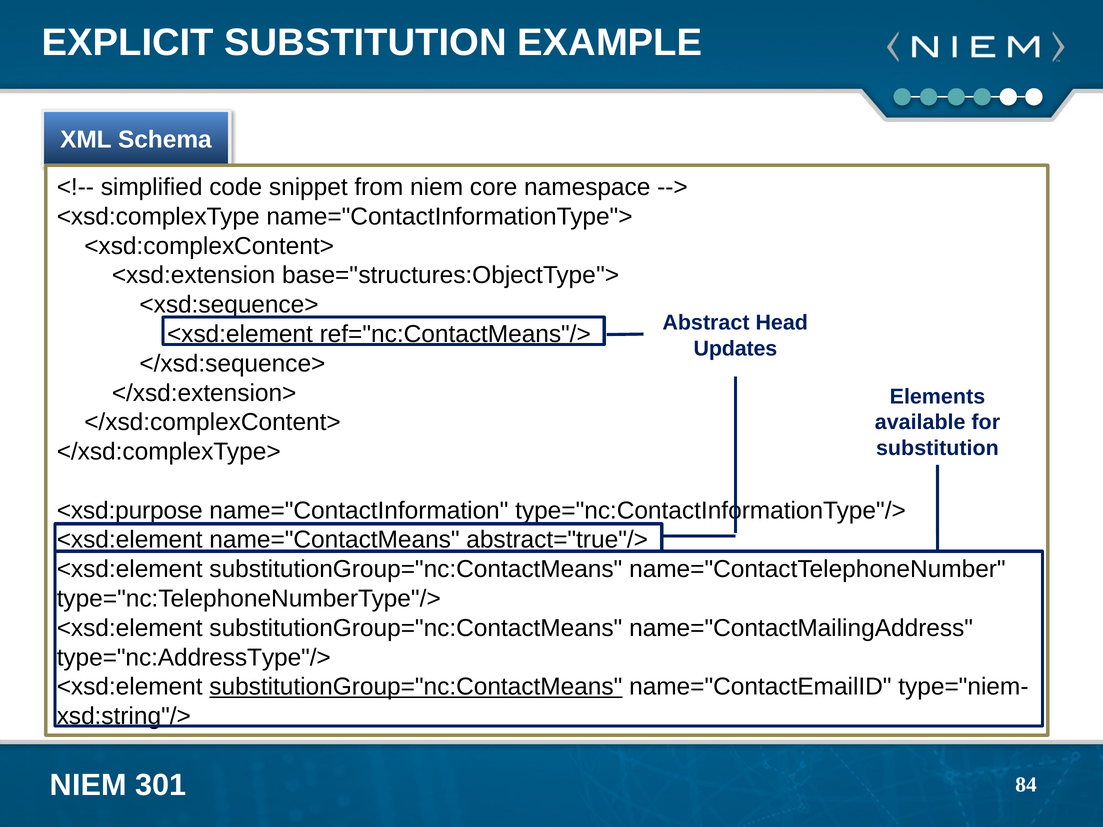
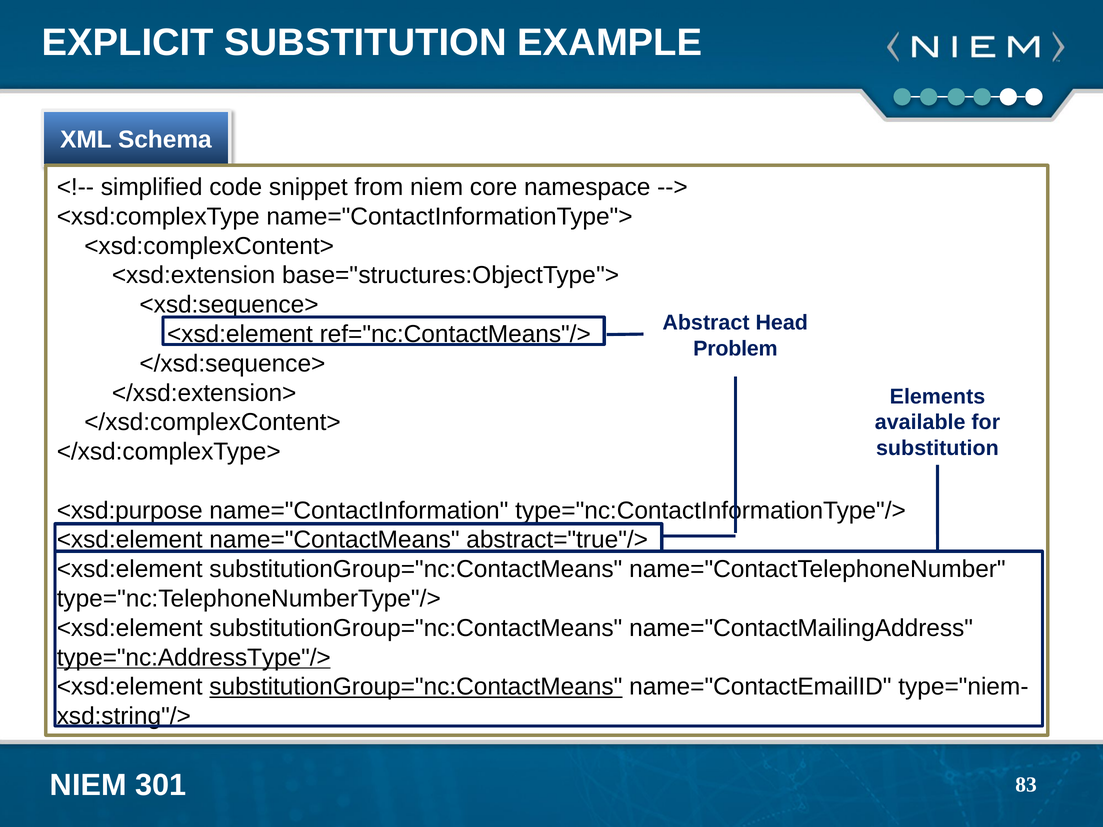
Updates: Updates -> Problem
type="nc:AddressType"/> underline: none -> present
84: 84 -> 83
